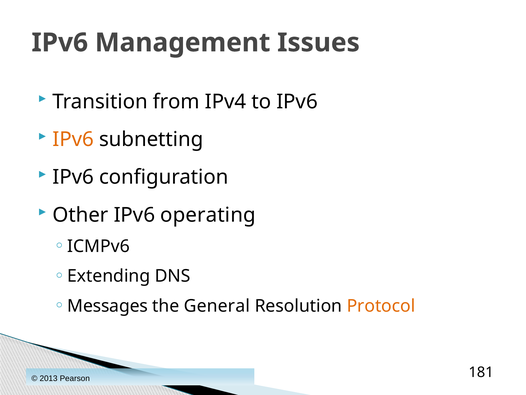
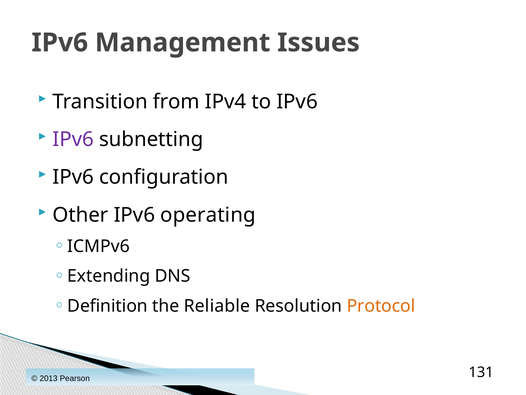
IPv6 at (73, 139) colour: orange -> purple
Messages: Messages -> Definition
General: General -> Reliable
181: 181 -> 131
